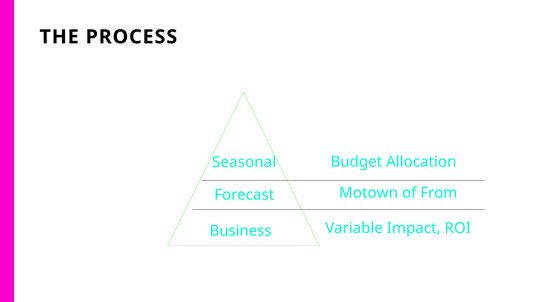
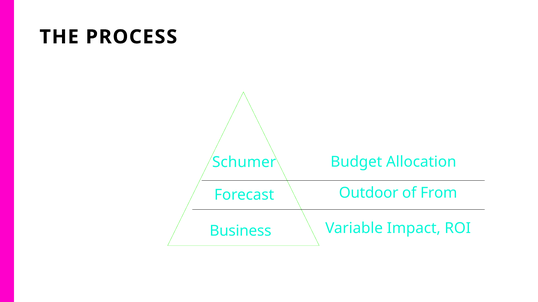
Seasonal: Seasonal -> Schumer
Motown: Motown -> Outdoor
